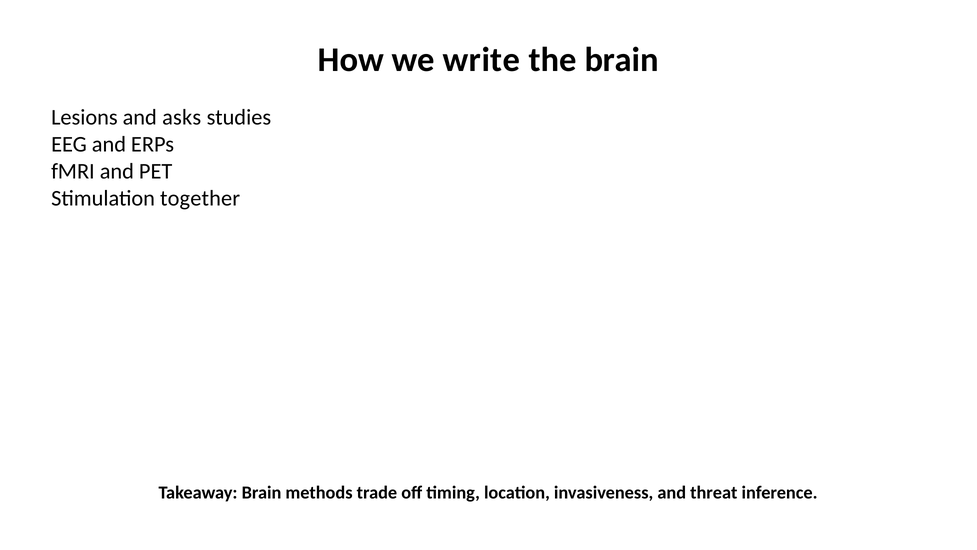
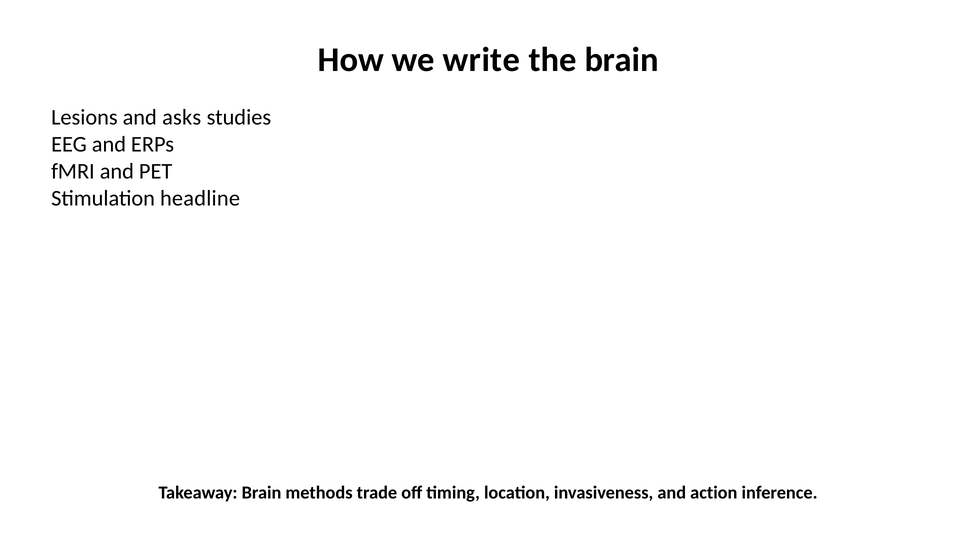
together: together -> headline
threat: threat -> action
